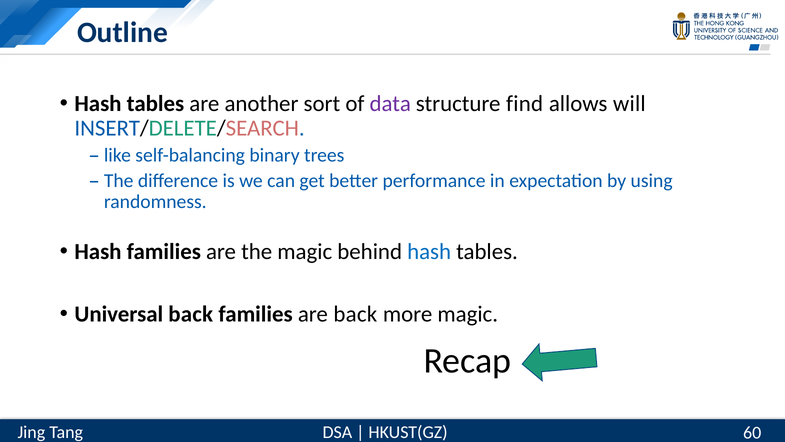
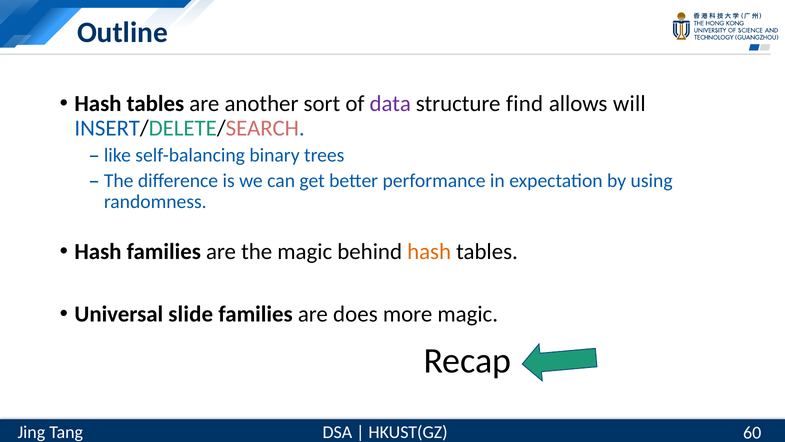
hash at (429, 251) colour: blue -> orange
Universal back: back -> slide
are back: back -> does
